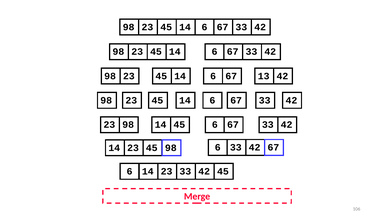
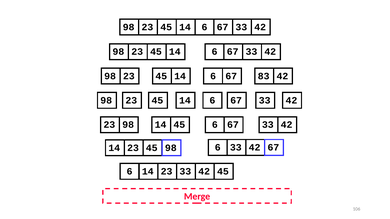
13: 13 -> 83
